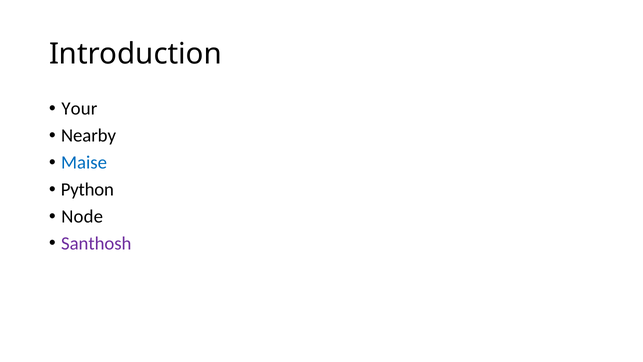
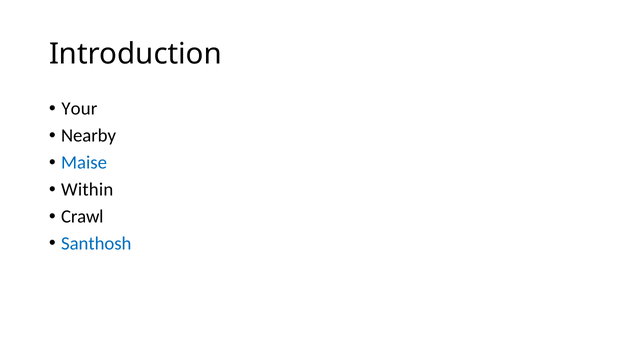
Python: Python -> Within
Node: Node -> Crawl
Santhosh colour: purple -> blue
